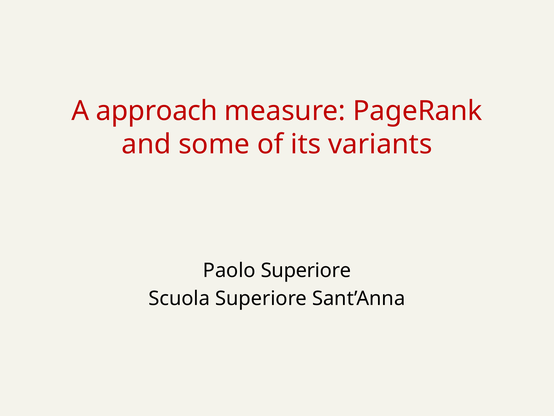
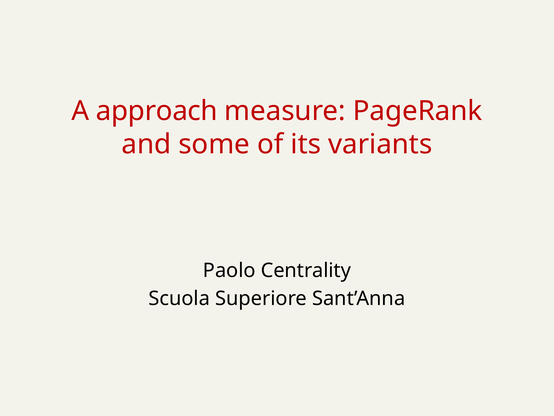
Paolo Superiore: Superiore -> Centrality
